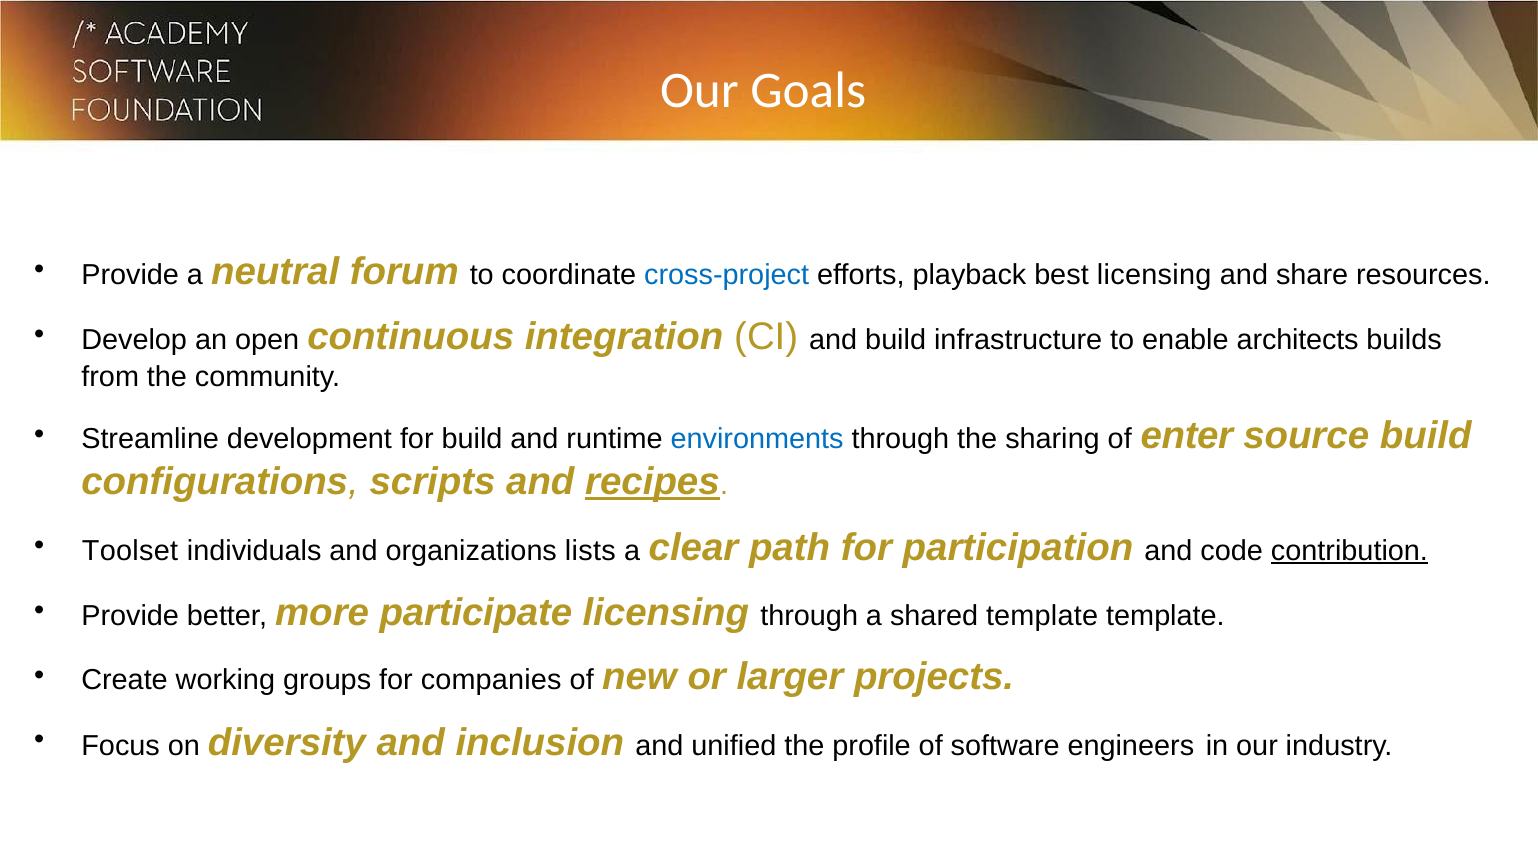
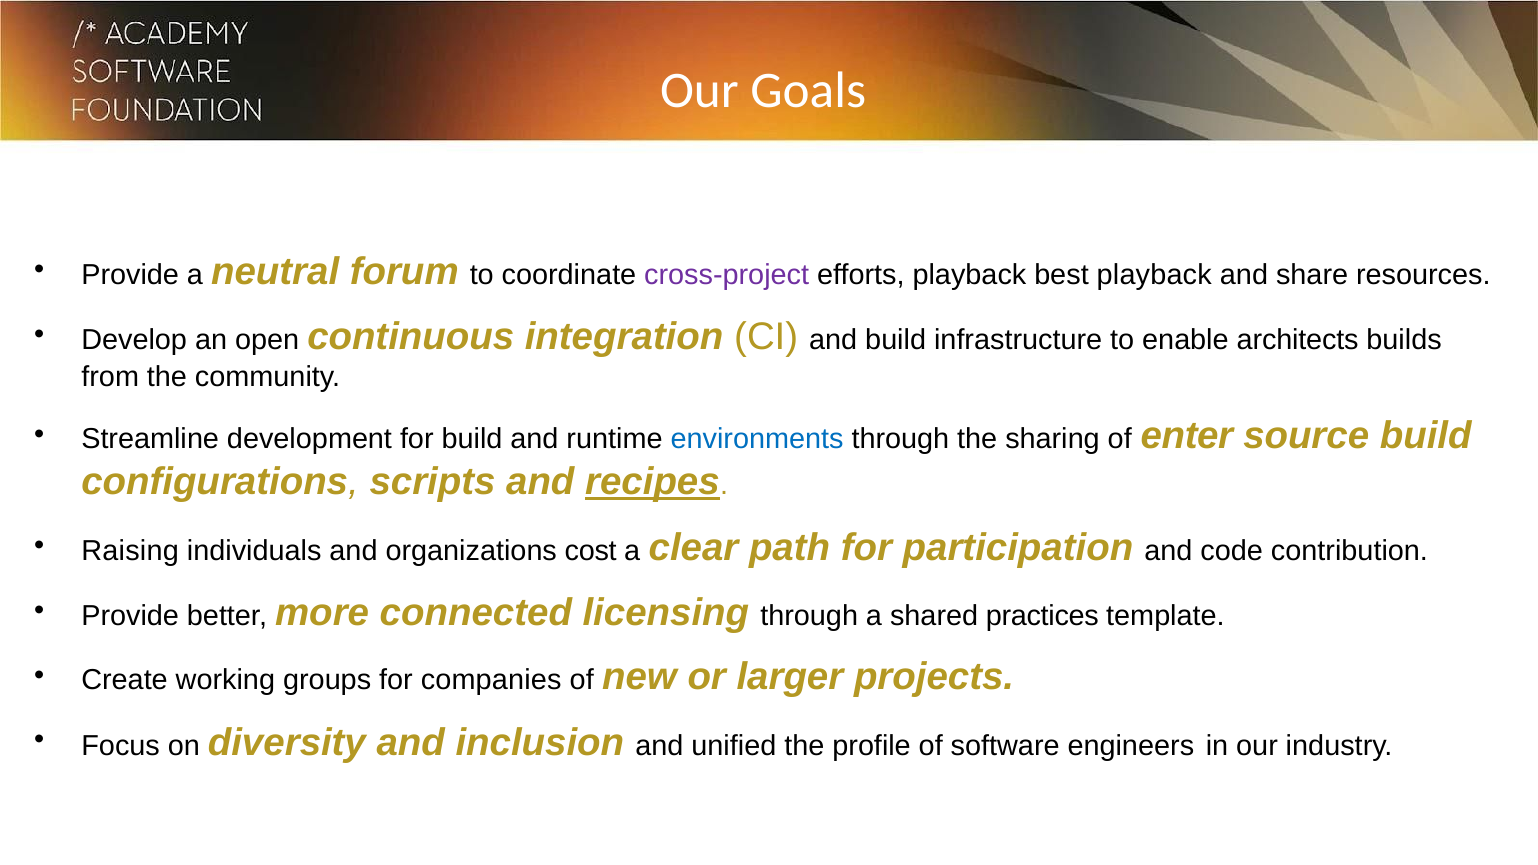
cross-project colour: blue -> purple
best licensing: licensing -> playback
Toolset: Toolset -> Raising
lists: lists -> cost
contribution underline: present -> none
participate: participate -> connected
shared template: template -> practices
